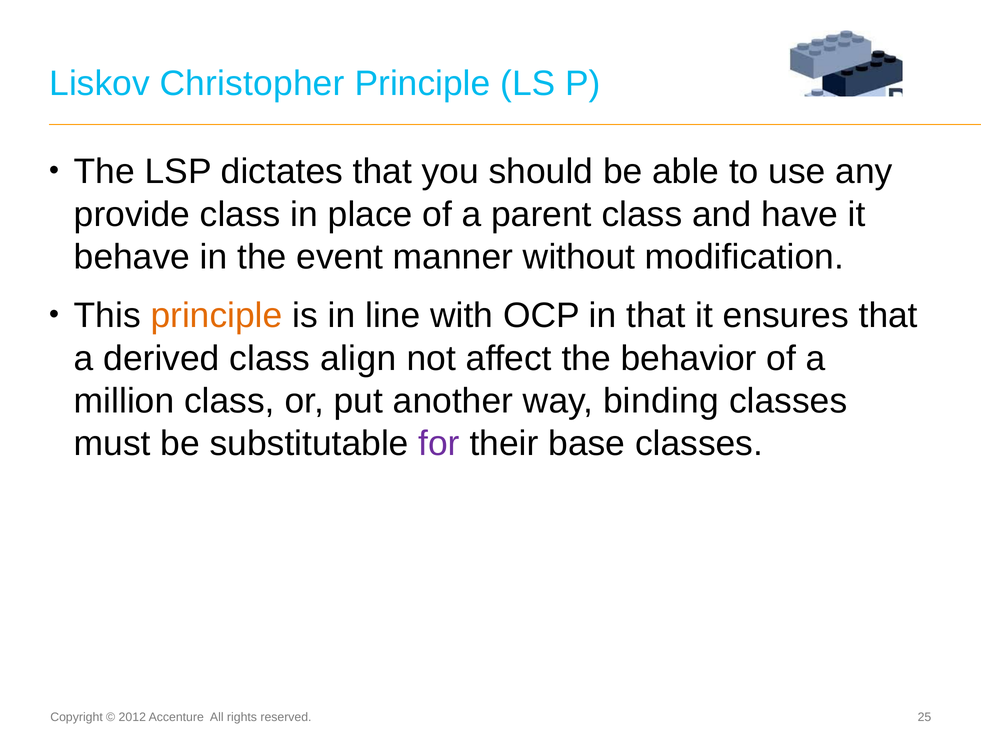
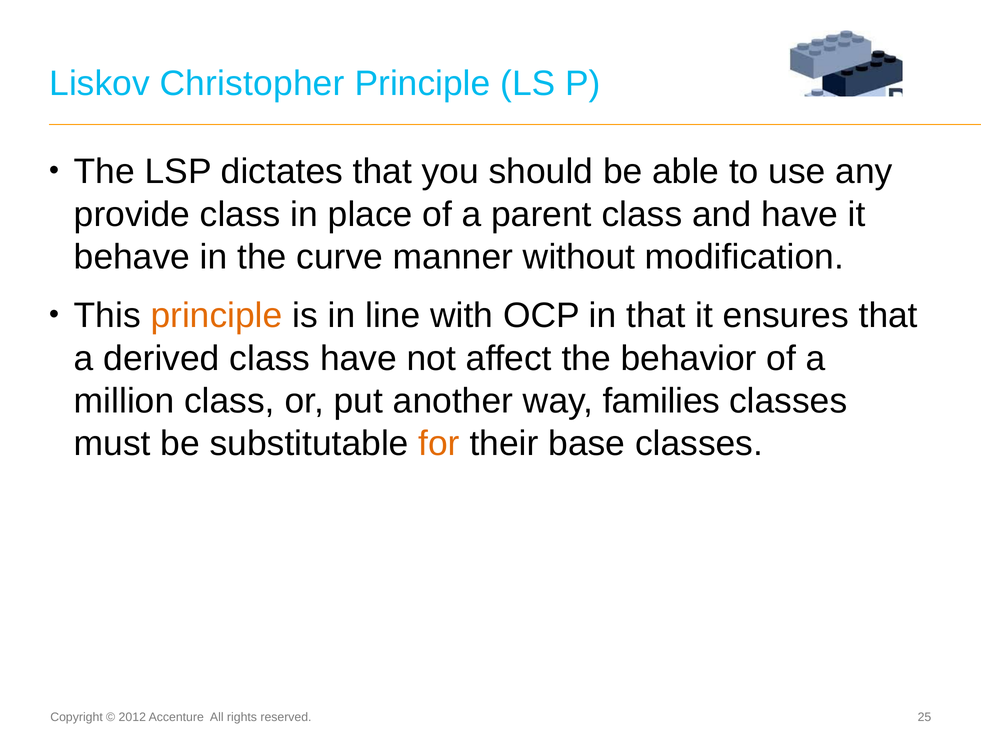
event: event -> curve
class align: align -> have
binding: binding -> families
for colour: purple -> orange
